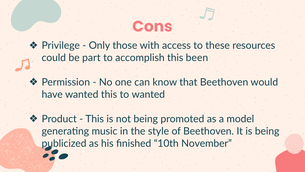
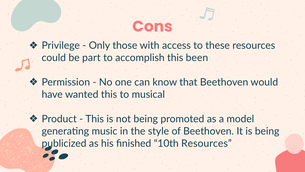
to wanted: wanted -> musical
10th November: November -> Resources
